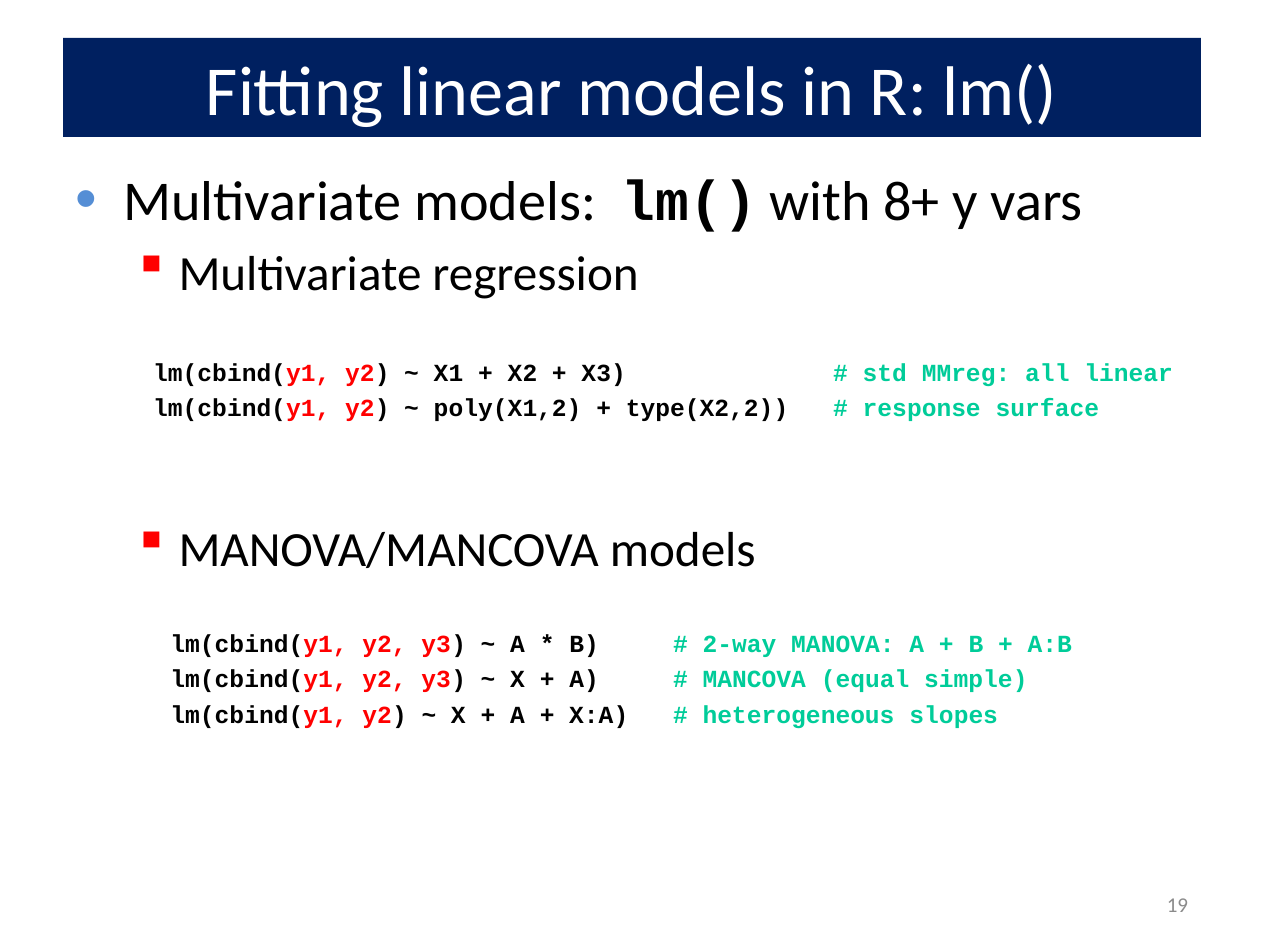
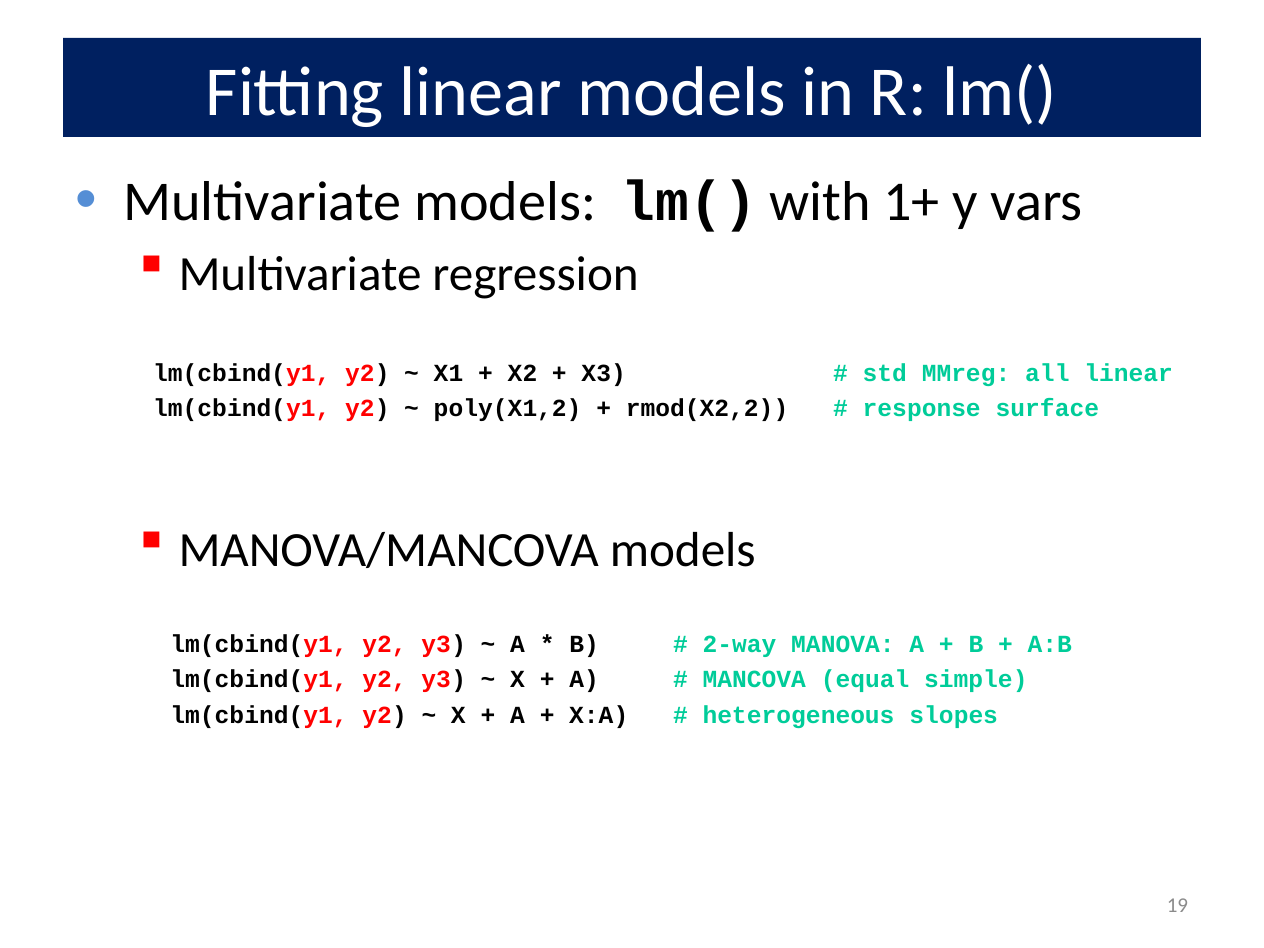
8+: 8+ -> 1+
type(X2,2: type(X2,2 -> rmod(X2,2
